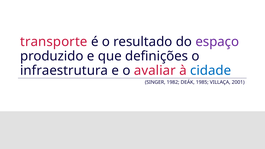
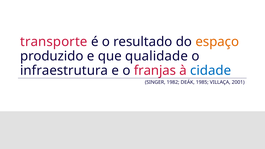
espaço colour: purple -> orange
definições: definições -> qualidade
avaliar: avaliar -> franjas
